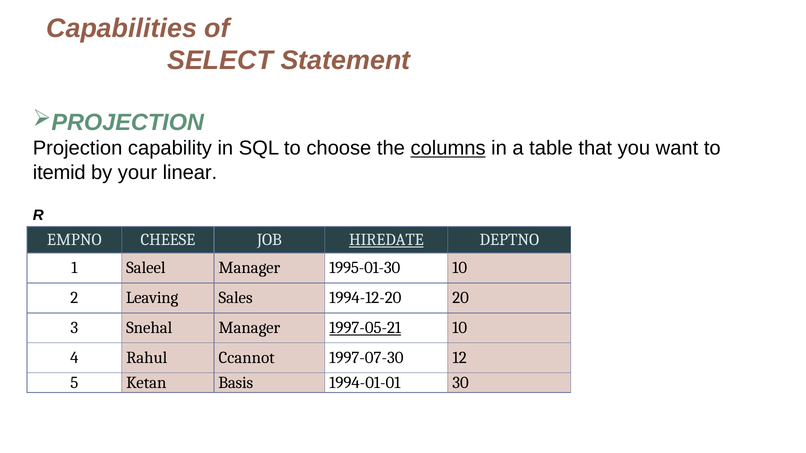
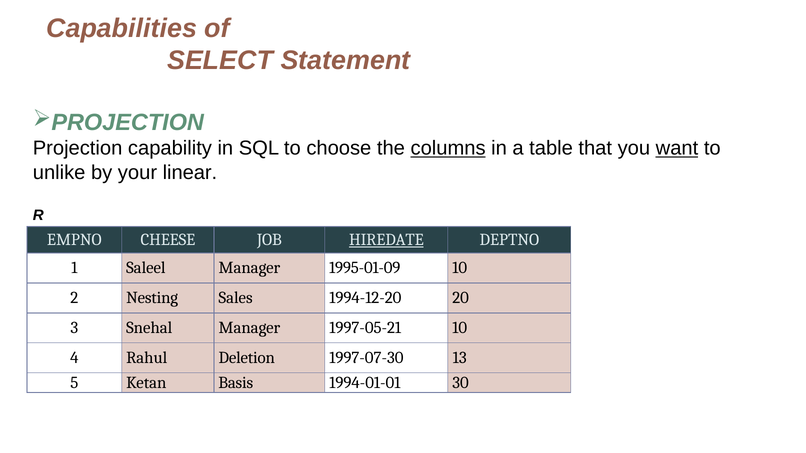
want underline: none -> present
itemid: itemid -> unlike
1995-01-30: 1995-01-30 -> 1995-01-09
Leaving: Leaving -> Nesting
1997-05-21 underline: present -> none
Ccannot: Ccannot -> Deletion
12: 12 -> 13
